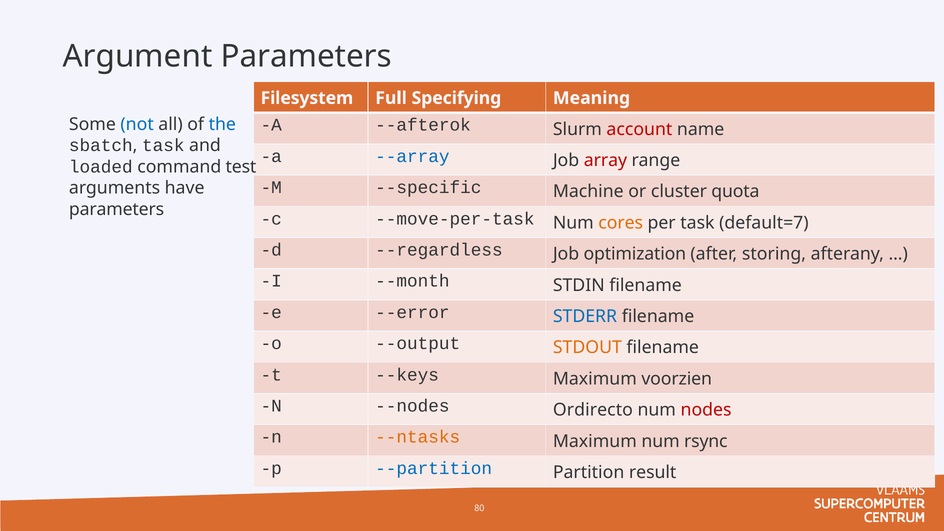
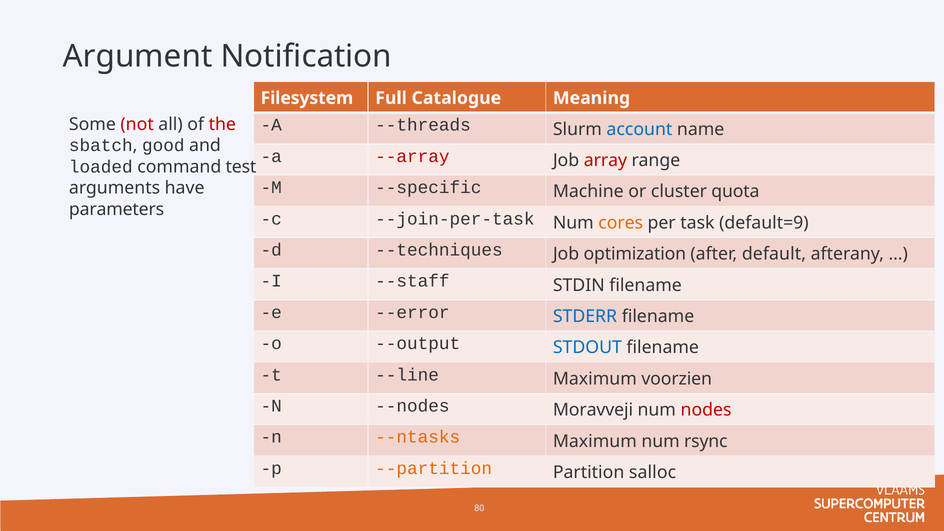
Argument Parameters: Parameters -> Notification
Specifying: Specifying -> Catalogue
--afterok: --afterok -> --threads
account colour: red -> blue
not colour: blue -> red
the colour: blue -> red
sbatch task: task -> good
--array colour: blue -> red
--move-per-task: --move-per-task -> --join-per-task
default=7: default=7 -> default=9
--regardless: --regardless -> --techniques
storing: storing -> default
--month: --month -> --staff
STDOUT colour: orange -> blue
--keys: --keys -> --line
Ordirecto: Ordirecto -> Moravveji
--partition colour: blue -> orange
result: result -> salloc
